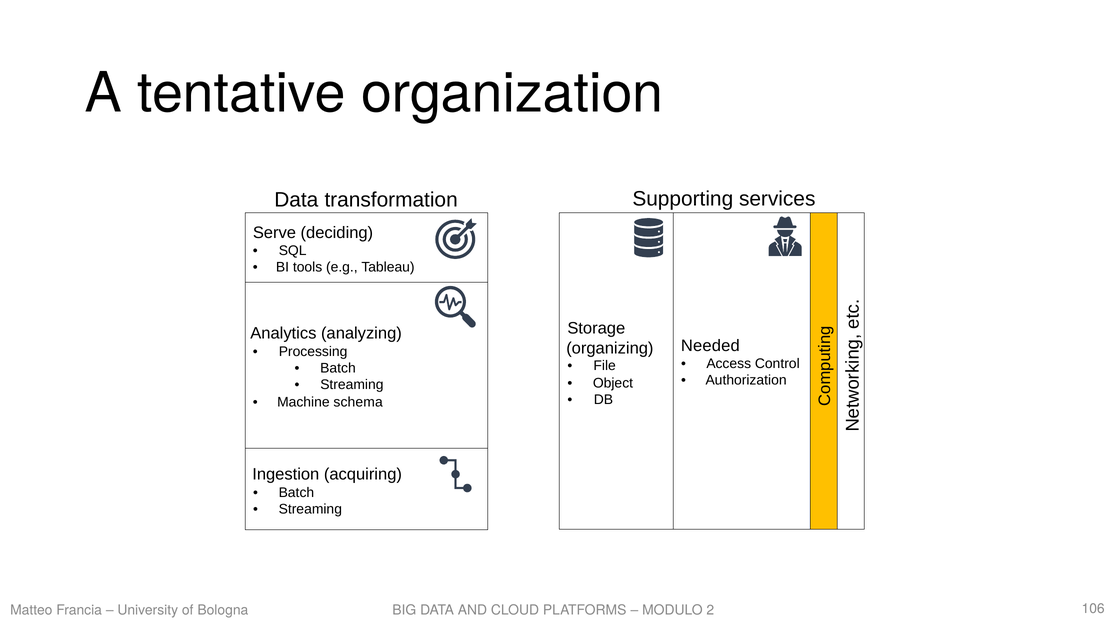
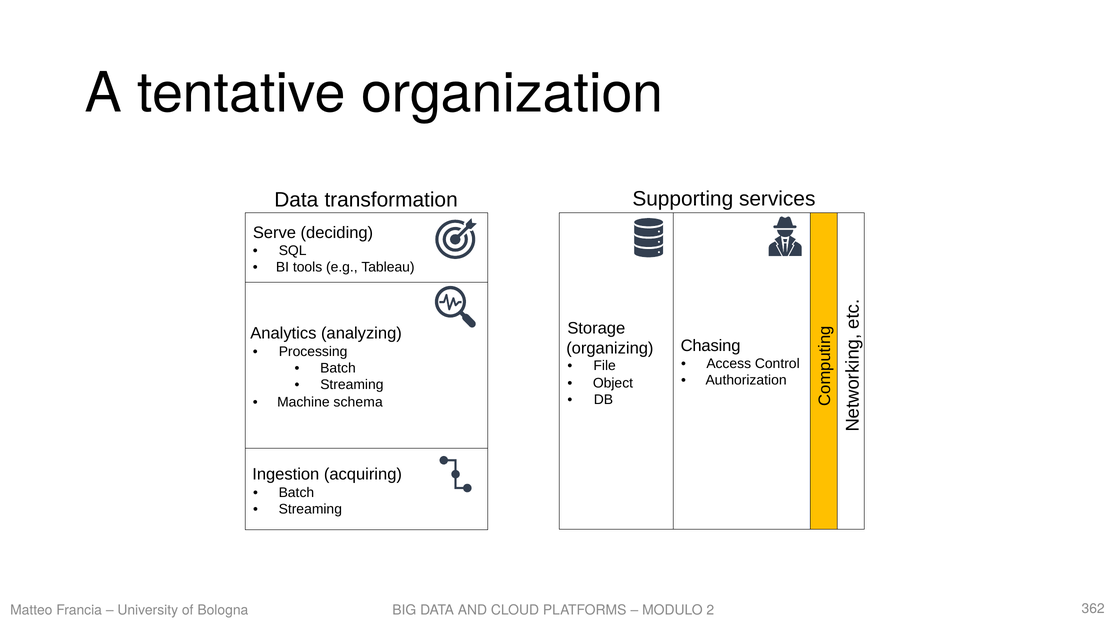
Needed: Needed -> Chasing
106: 106 -> 362
